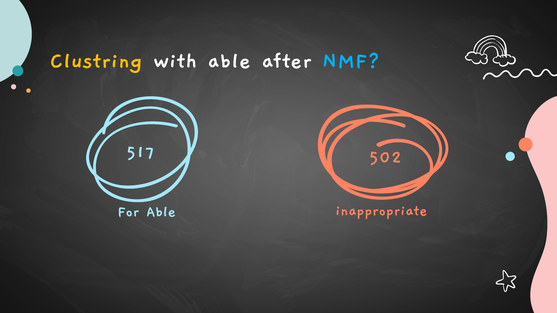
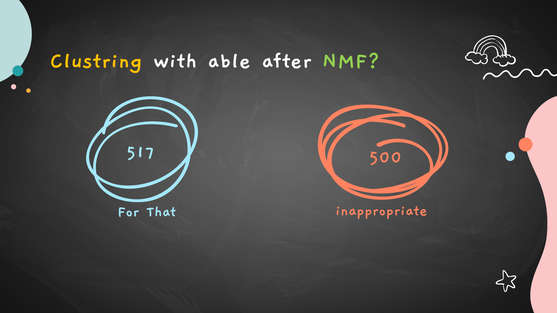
NMF colour: light blue -> light green
502: 502 -> 500
For Able: Able -> That
